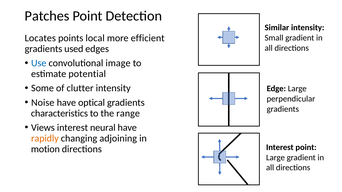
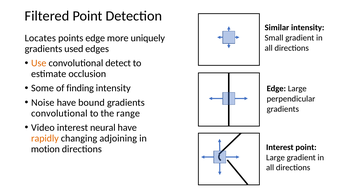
Patches: Patches -> Filtered
points local: local -> edge
efficient: efficient -> uniquely
Use colour: blue -> orange
image: image -> detect
potential: potential -> occlusion
clutter: clutter -> finding
optical: optical -> bound
characteristics at (59, 113): characteristics -> convolutional
Views: Views -> Video
